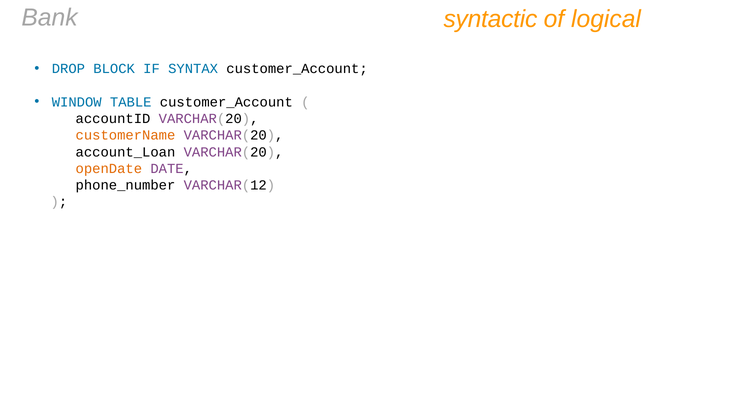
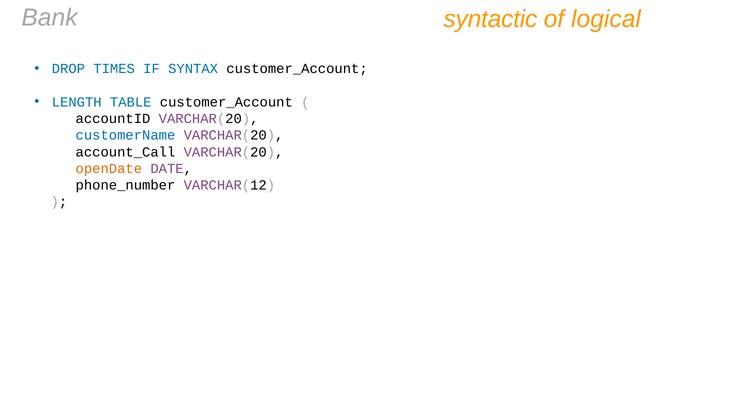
BLOCK: BLOCK -> TIMES
WINDOW: WINDOW -> LENGTH
customerName colour: orange -> blue
account_Loan: account_Loan -> account_Call
